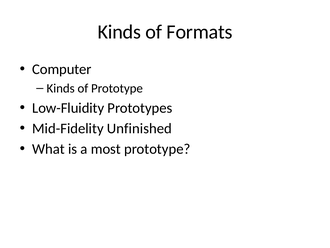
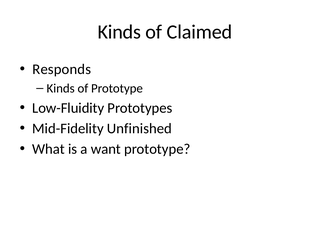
Formats: Formats -> Claimed
Computer: Computer -> Responds
most: most -> want
